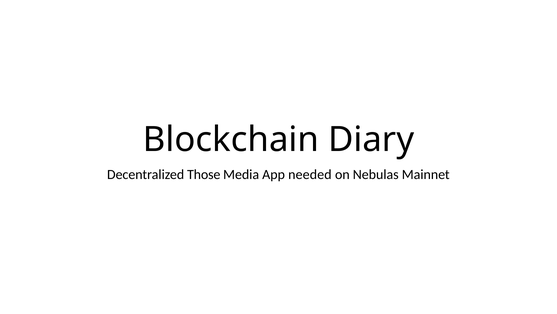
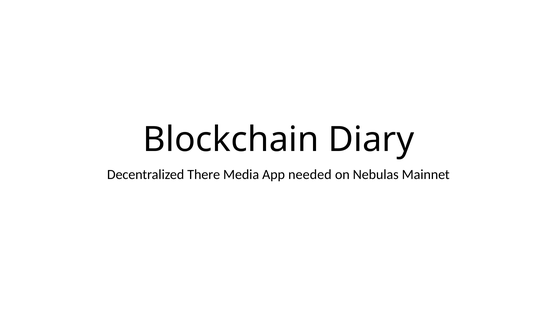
Those: Those -> There
